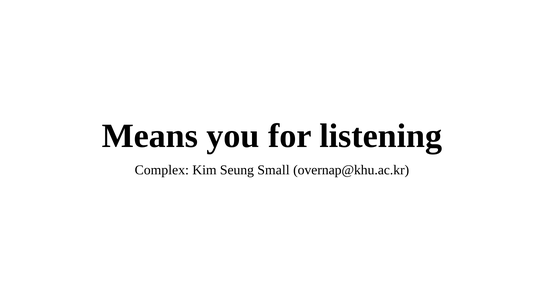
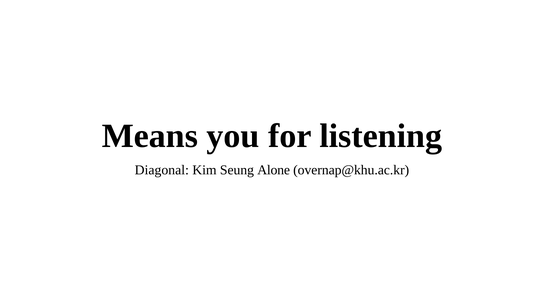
Complex: Complex -> Diagonal
Small: Small -> Alone
